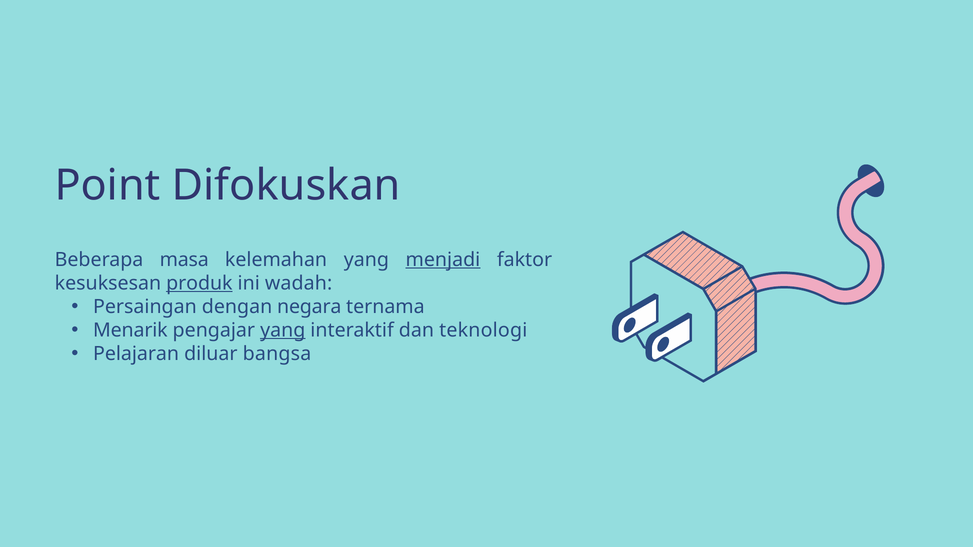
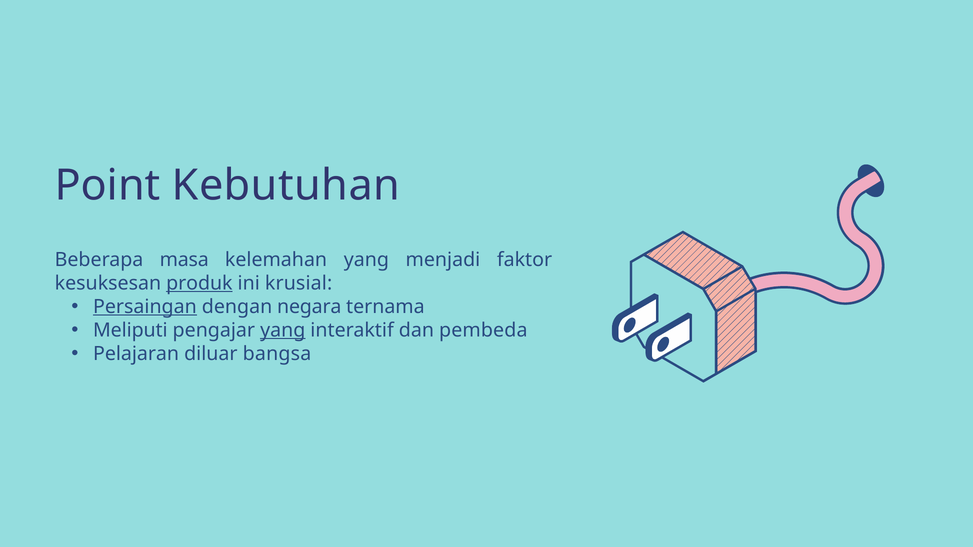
Difokuskan: Difokuskan -> Kebutuhan
menjadi underline: present -> none
wadah: wadah -> krusial
Persaingan underline: none -> present
Menarik: Menarik -> Meliputi
teknologi: teknologi -> pembeda
